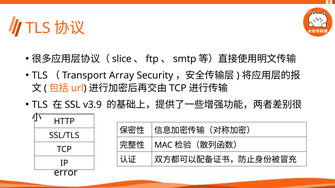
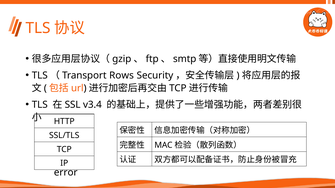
slice: slice -> gzip
Array: Array -> Rows
v3.9: v3.9 -> v3.4
